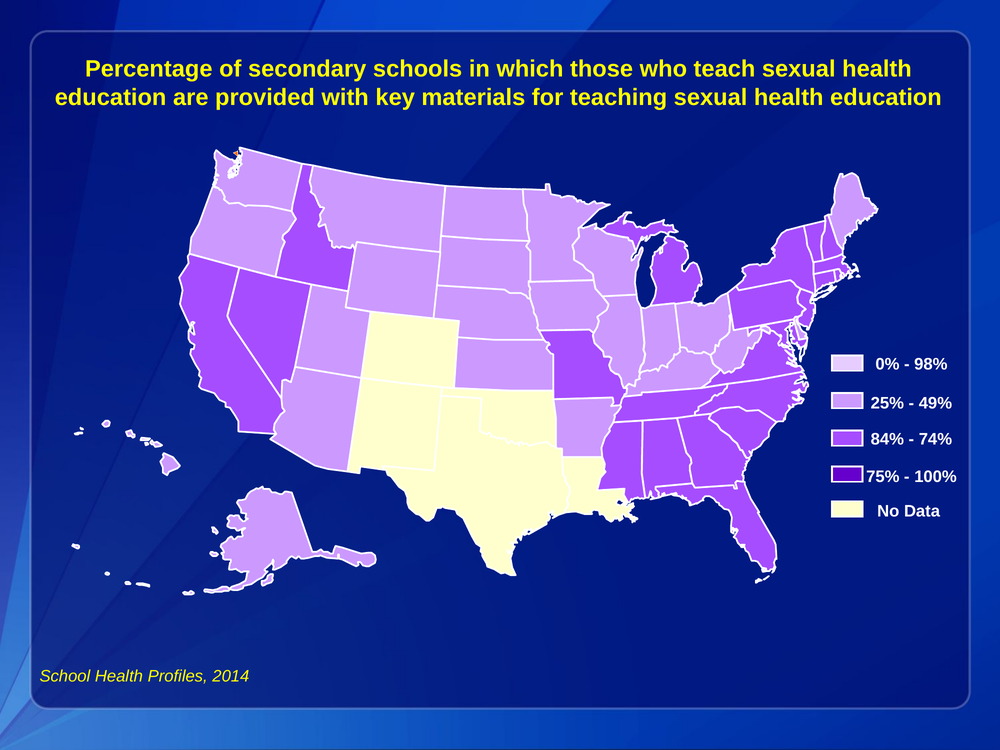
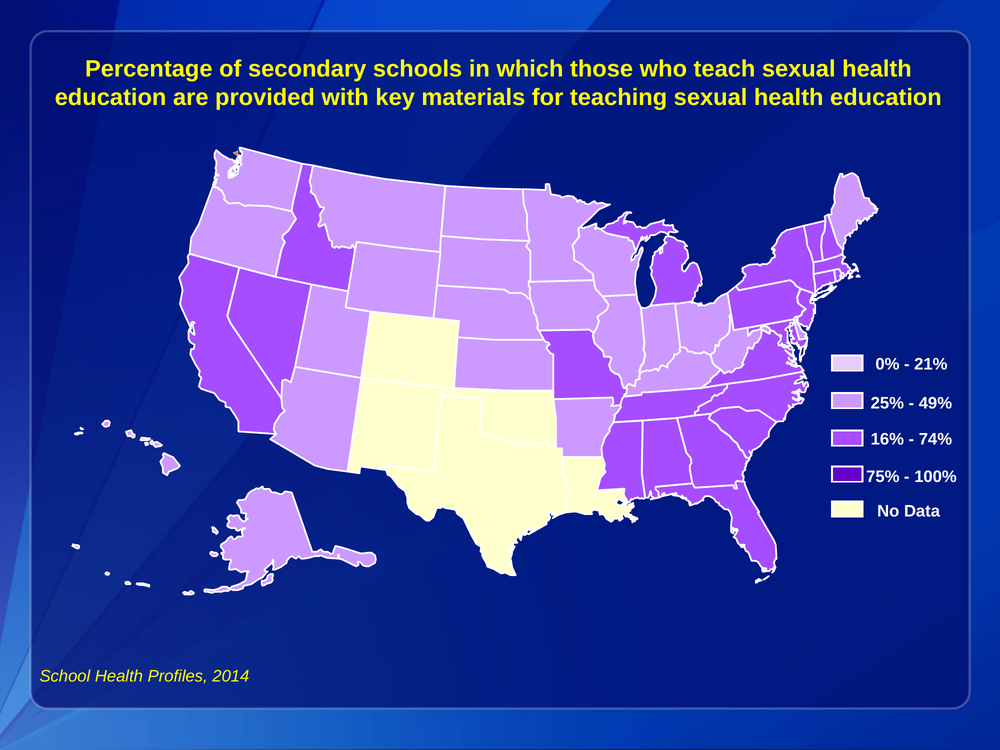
98%: 98% -> 21%
84%: 84% -> 16%
